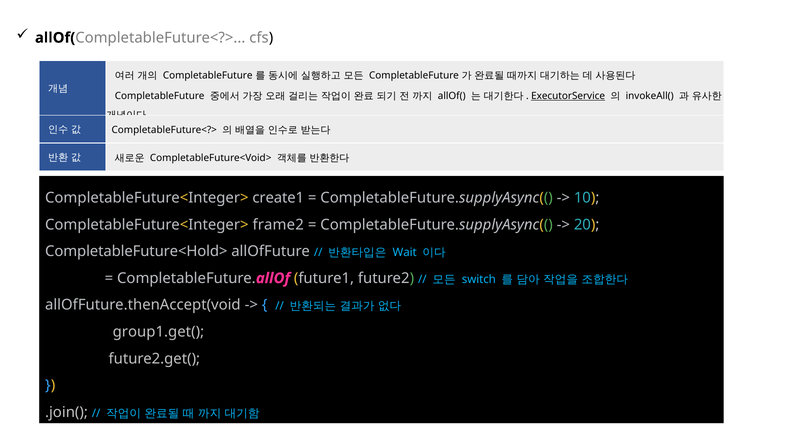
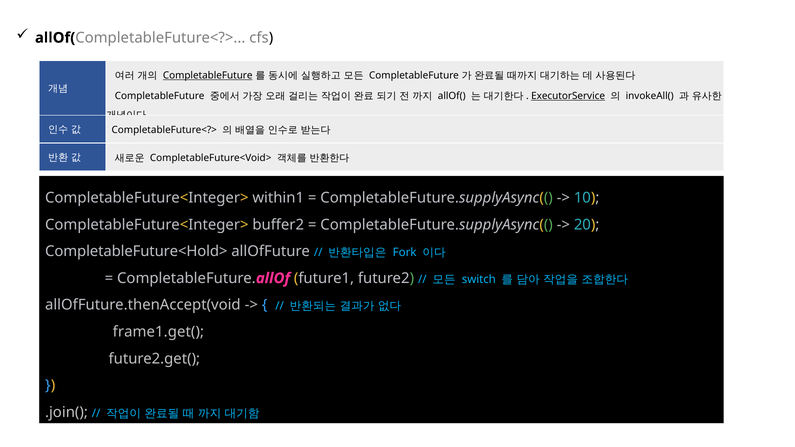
CompletableFuture at (208, 76) underline: none -> present
create1: create1 -> within1
frame2: frame2 -> buffer2
Wait: Wait -> Fork
group1.get(: group1.get( -> frame1.get(
